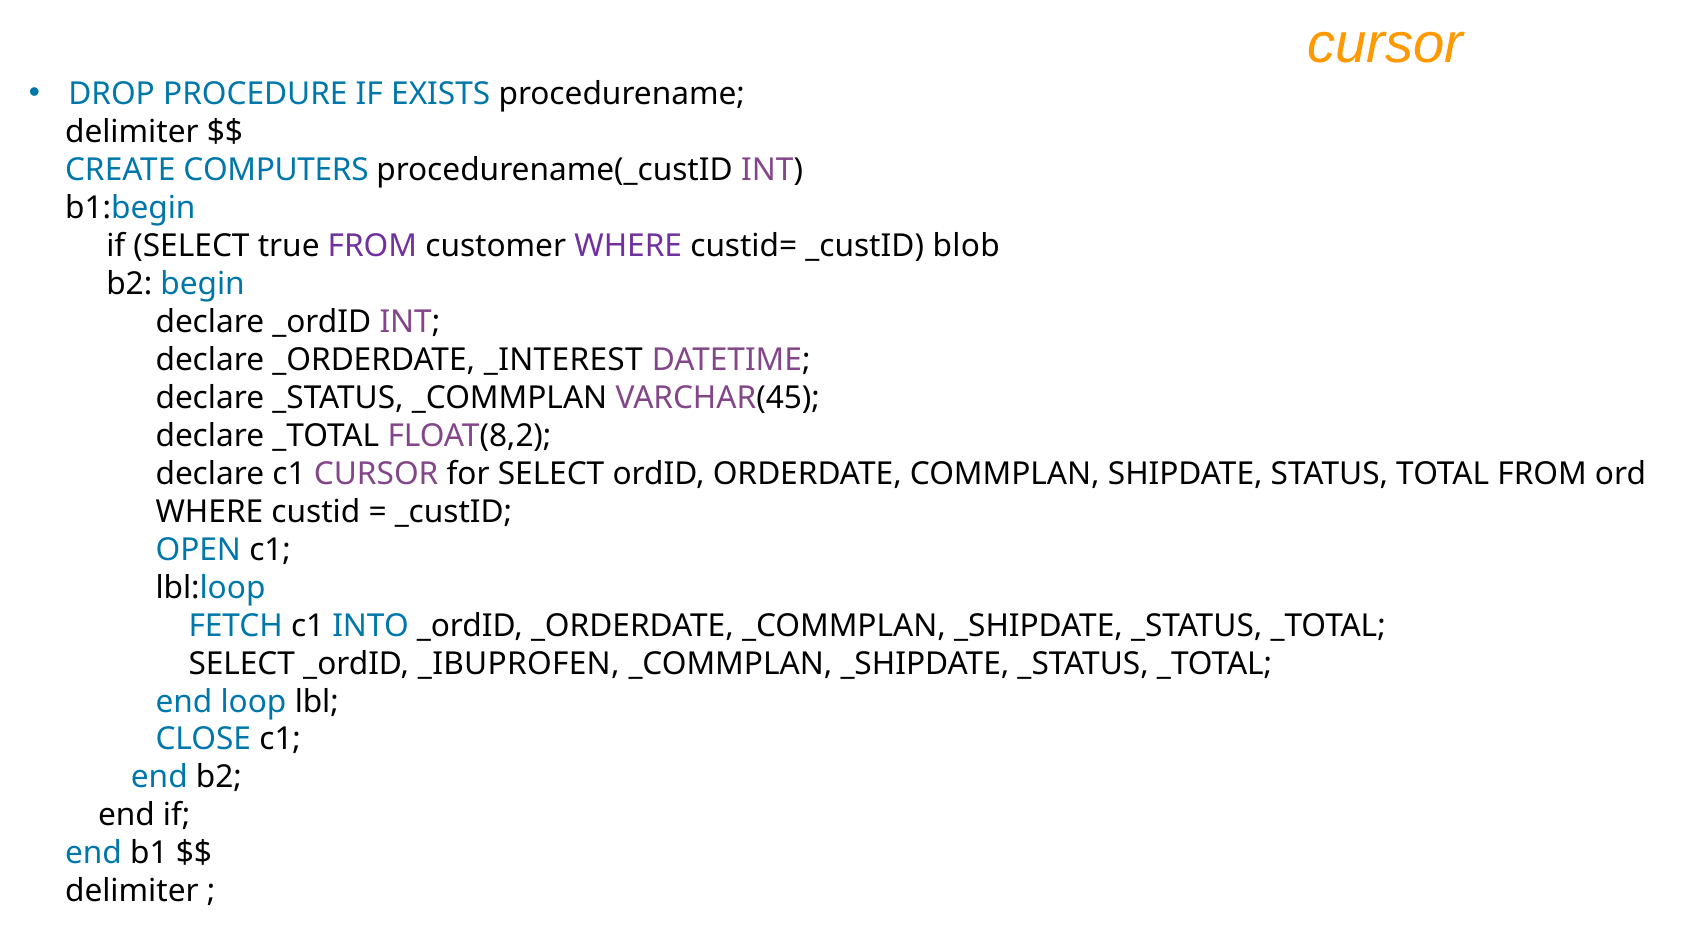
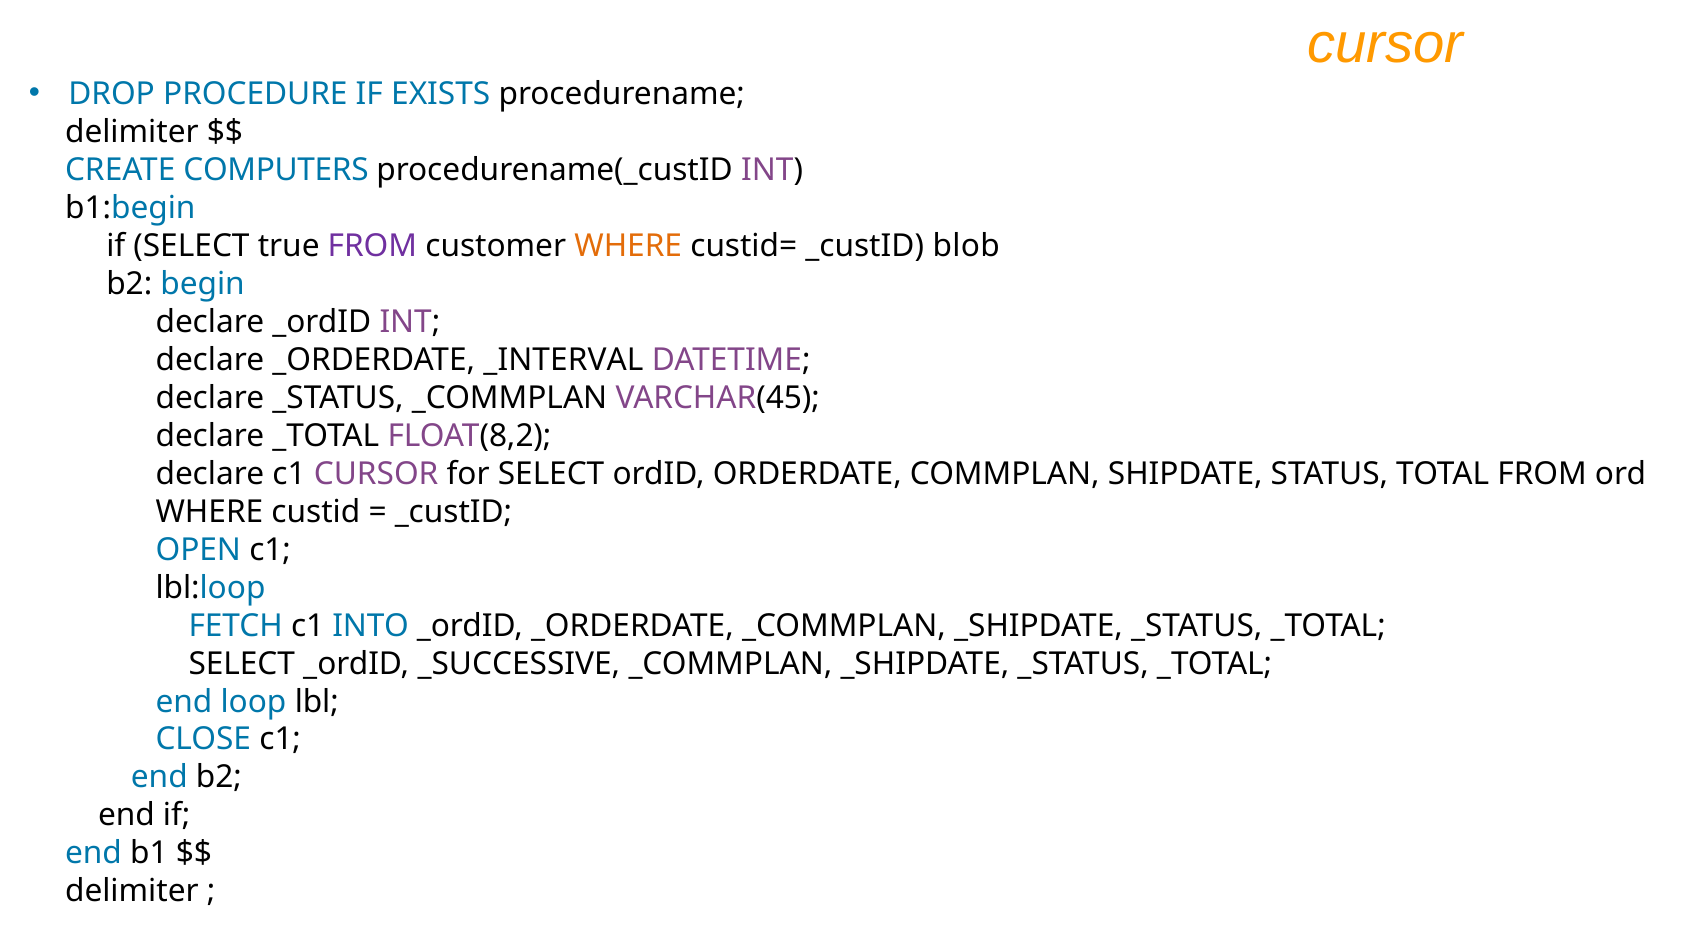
WHERE at (628, 246) colour: purple -> orange
_INTEREST: _INTEREST -> _INTERVAL
_IBUPROFEN: _IBUPROFEN -> _SUCCESSIVE
